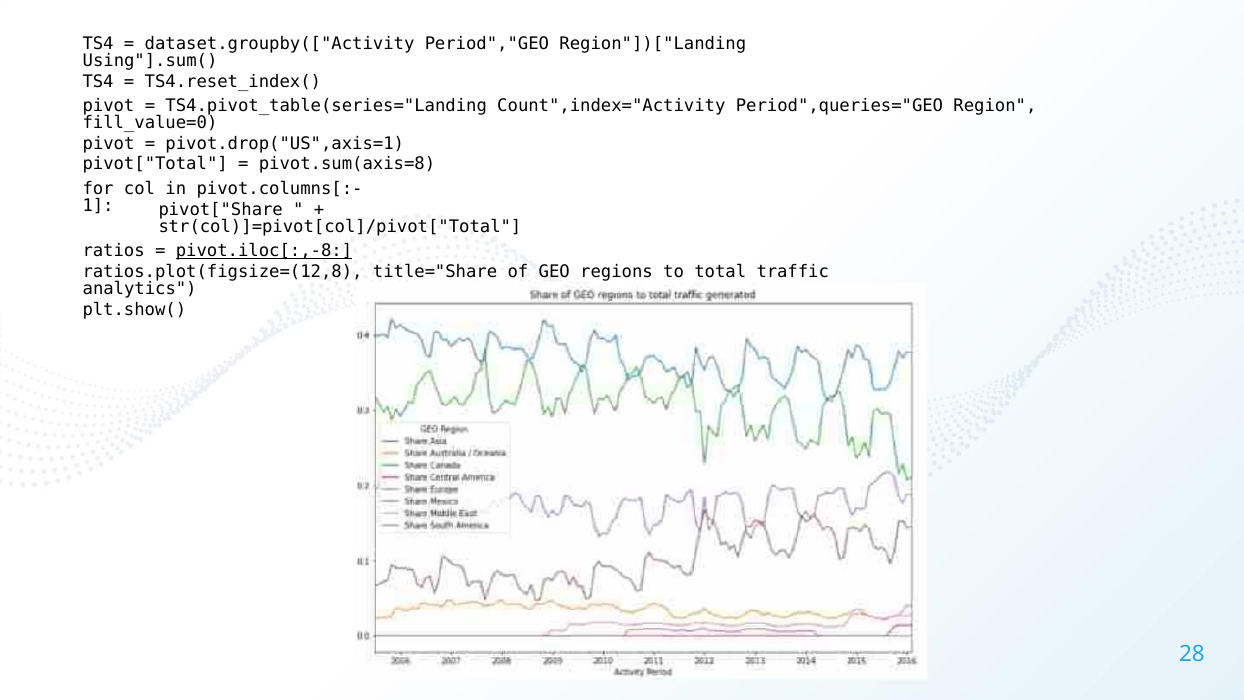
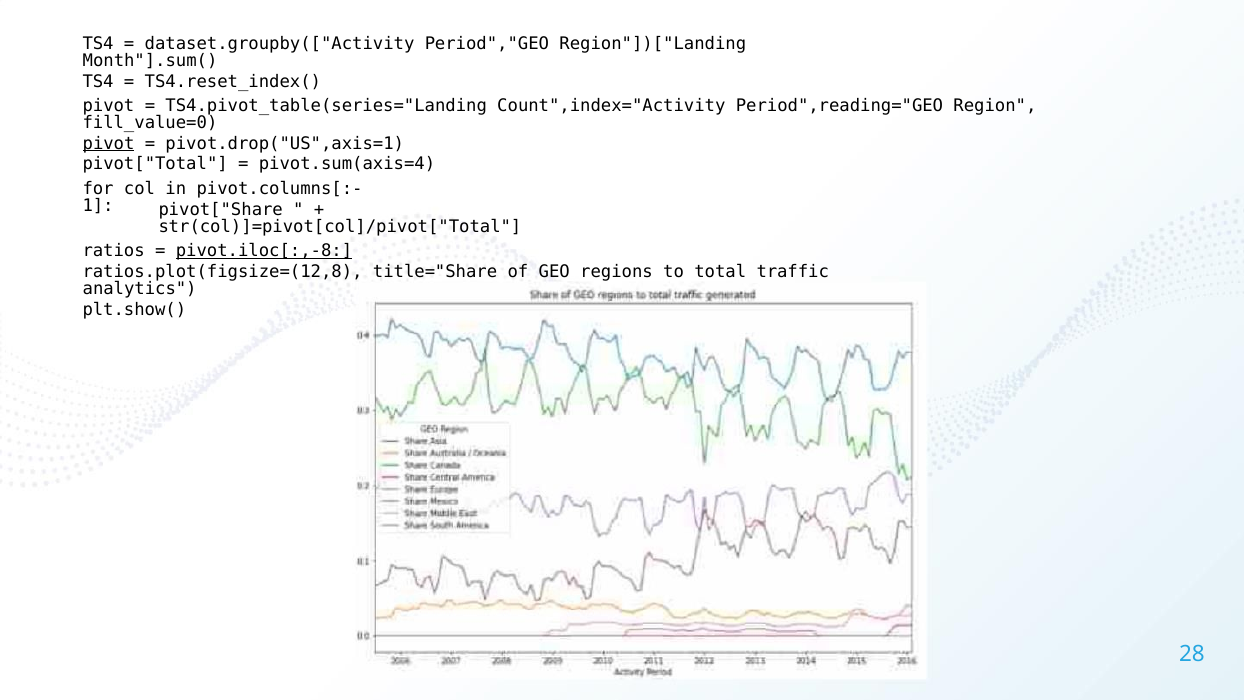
Using"].sum(: Using"].sum( -> Month"].sum(
Period",queries="GEO: Period",queries="GEO -> Period",reading="GEO
pivot at (109, 143) underline: none -> present
pivot.sum(axis=8: pivot.sum(axis=8 -> pivot.sum(axis=4
